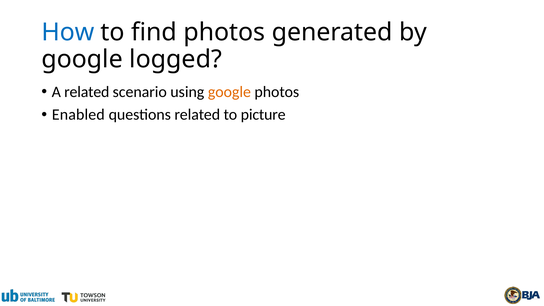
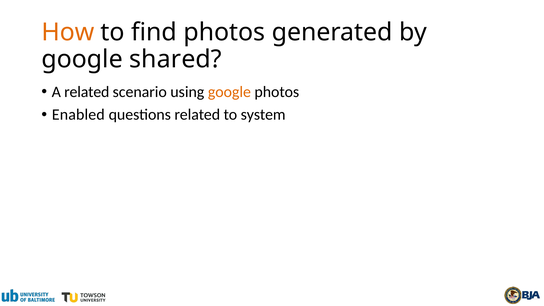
How colour: blue -> orange
logged: logged -> shared
picture: picture -> system
